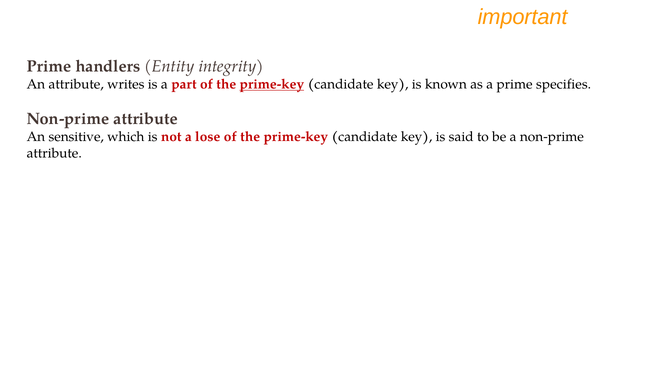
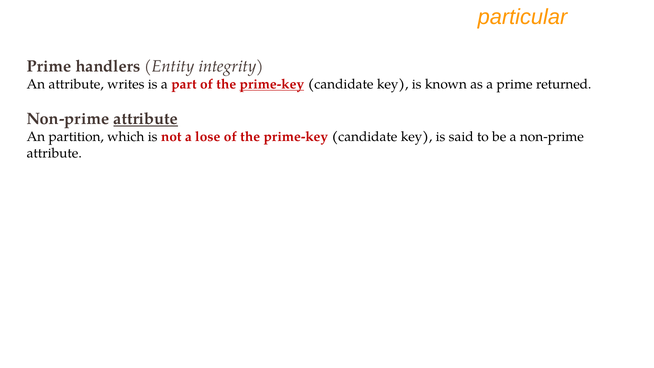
important: important -> particular
specifies: specifies -> returned
attribute at (146, 119) underline: none -> present
sensitive: sensitive -> partition
